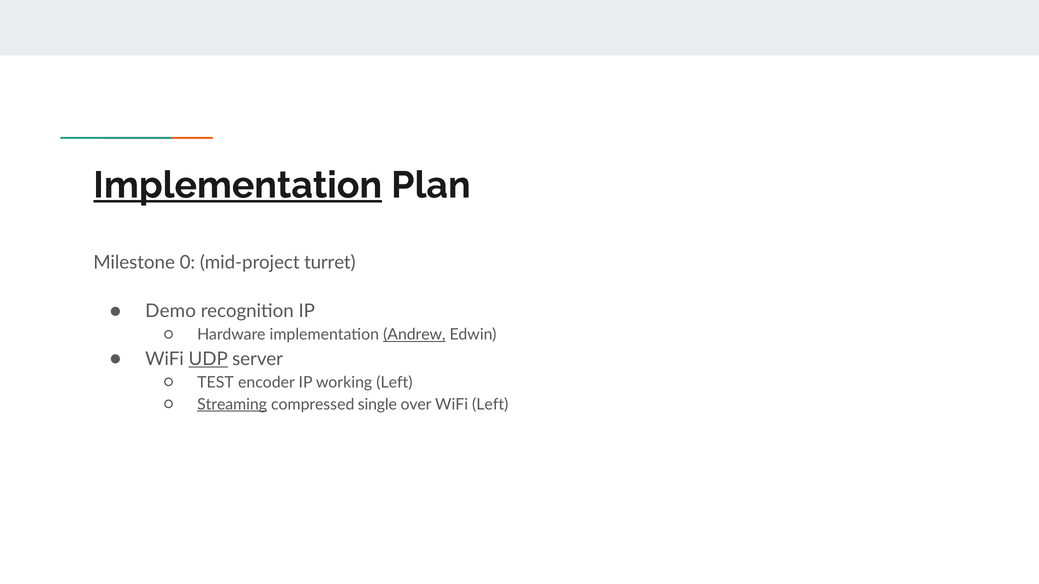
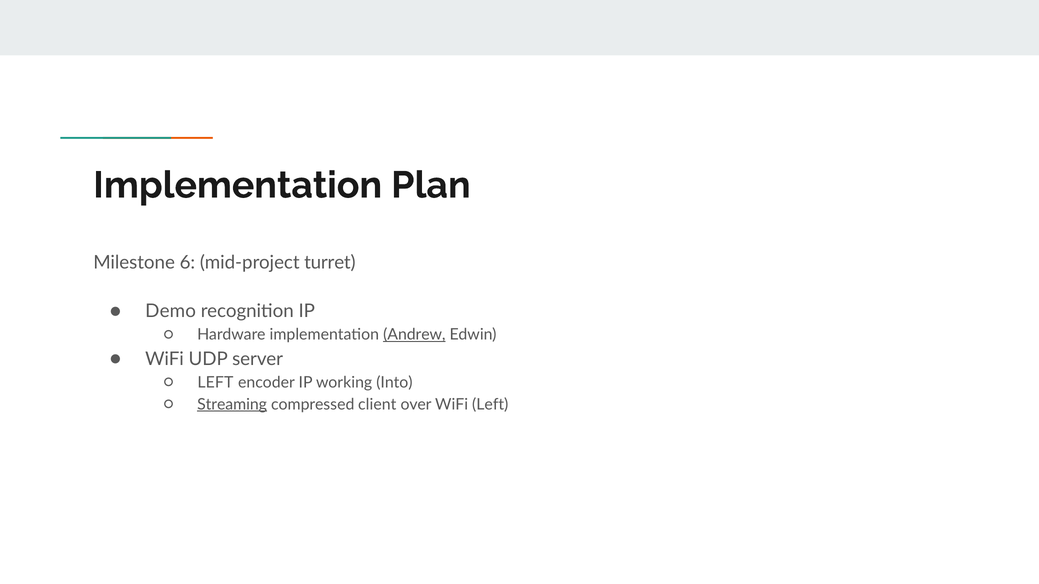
Implementation at (238, 185) underline: present -> none
0: 0 -> 6
UDP underline: present -> none
TEST at (215, 383): TEST -> LEFT
working Left: Left -> Into
single: single -> client
